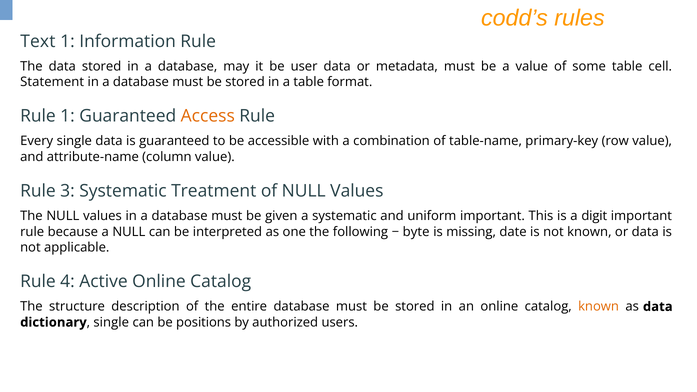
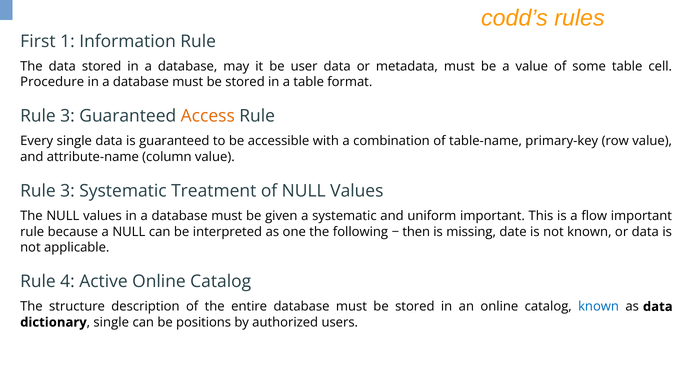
Text: Text -> First
Statement: Statement -> Procedure
1 at (68, 116): 1 -> 3
digit: digit -> flow
byte: byte -> then
known at (599, 307) colour: orange -> blue
